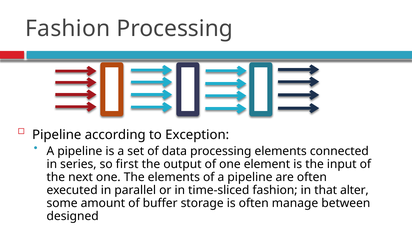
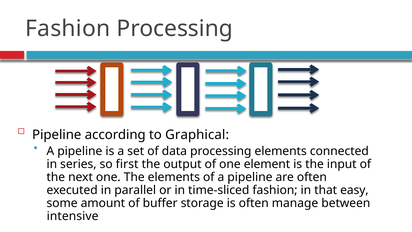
Exception: Exception -> Graphical
alter: alter -> easy
designed: designed -> intensive
